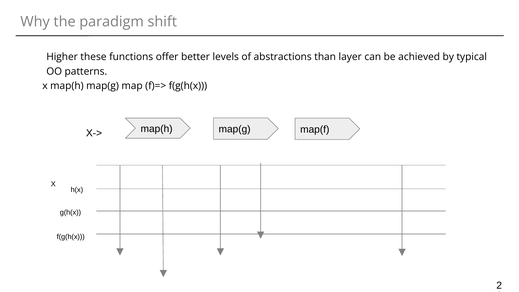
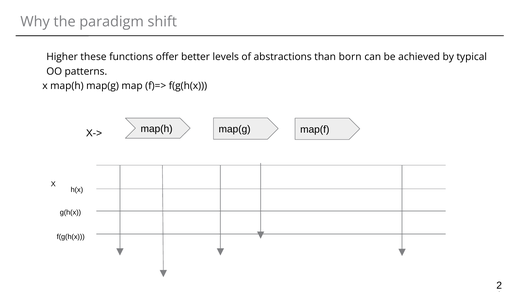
layer: layer -> born
